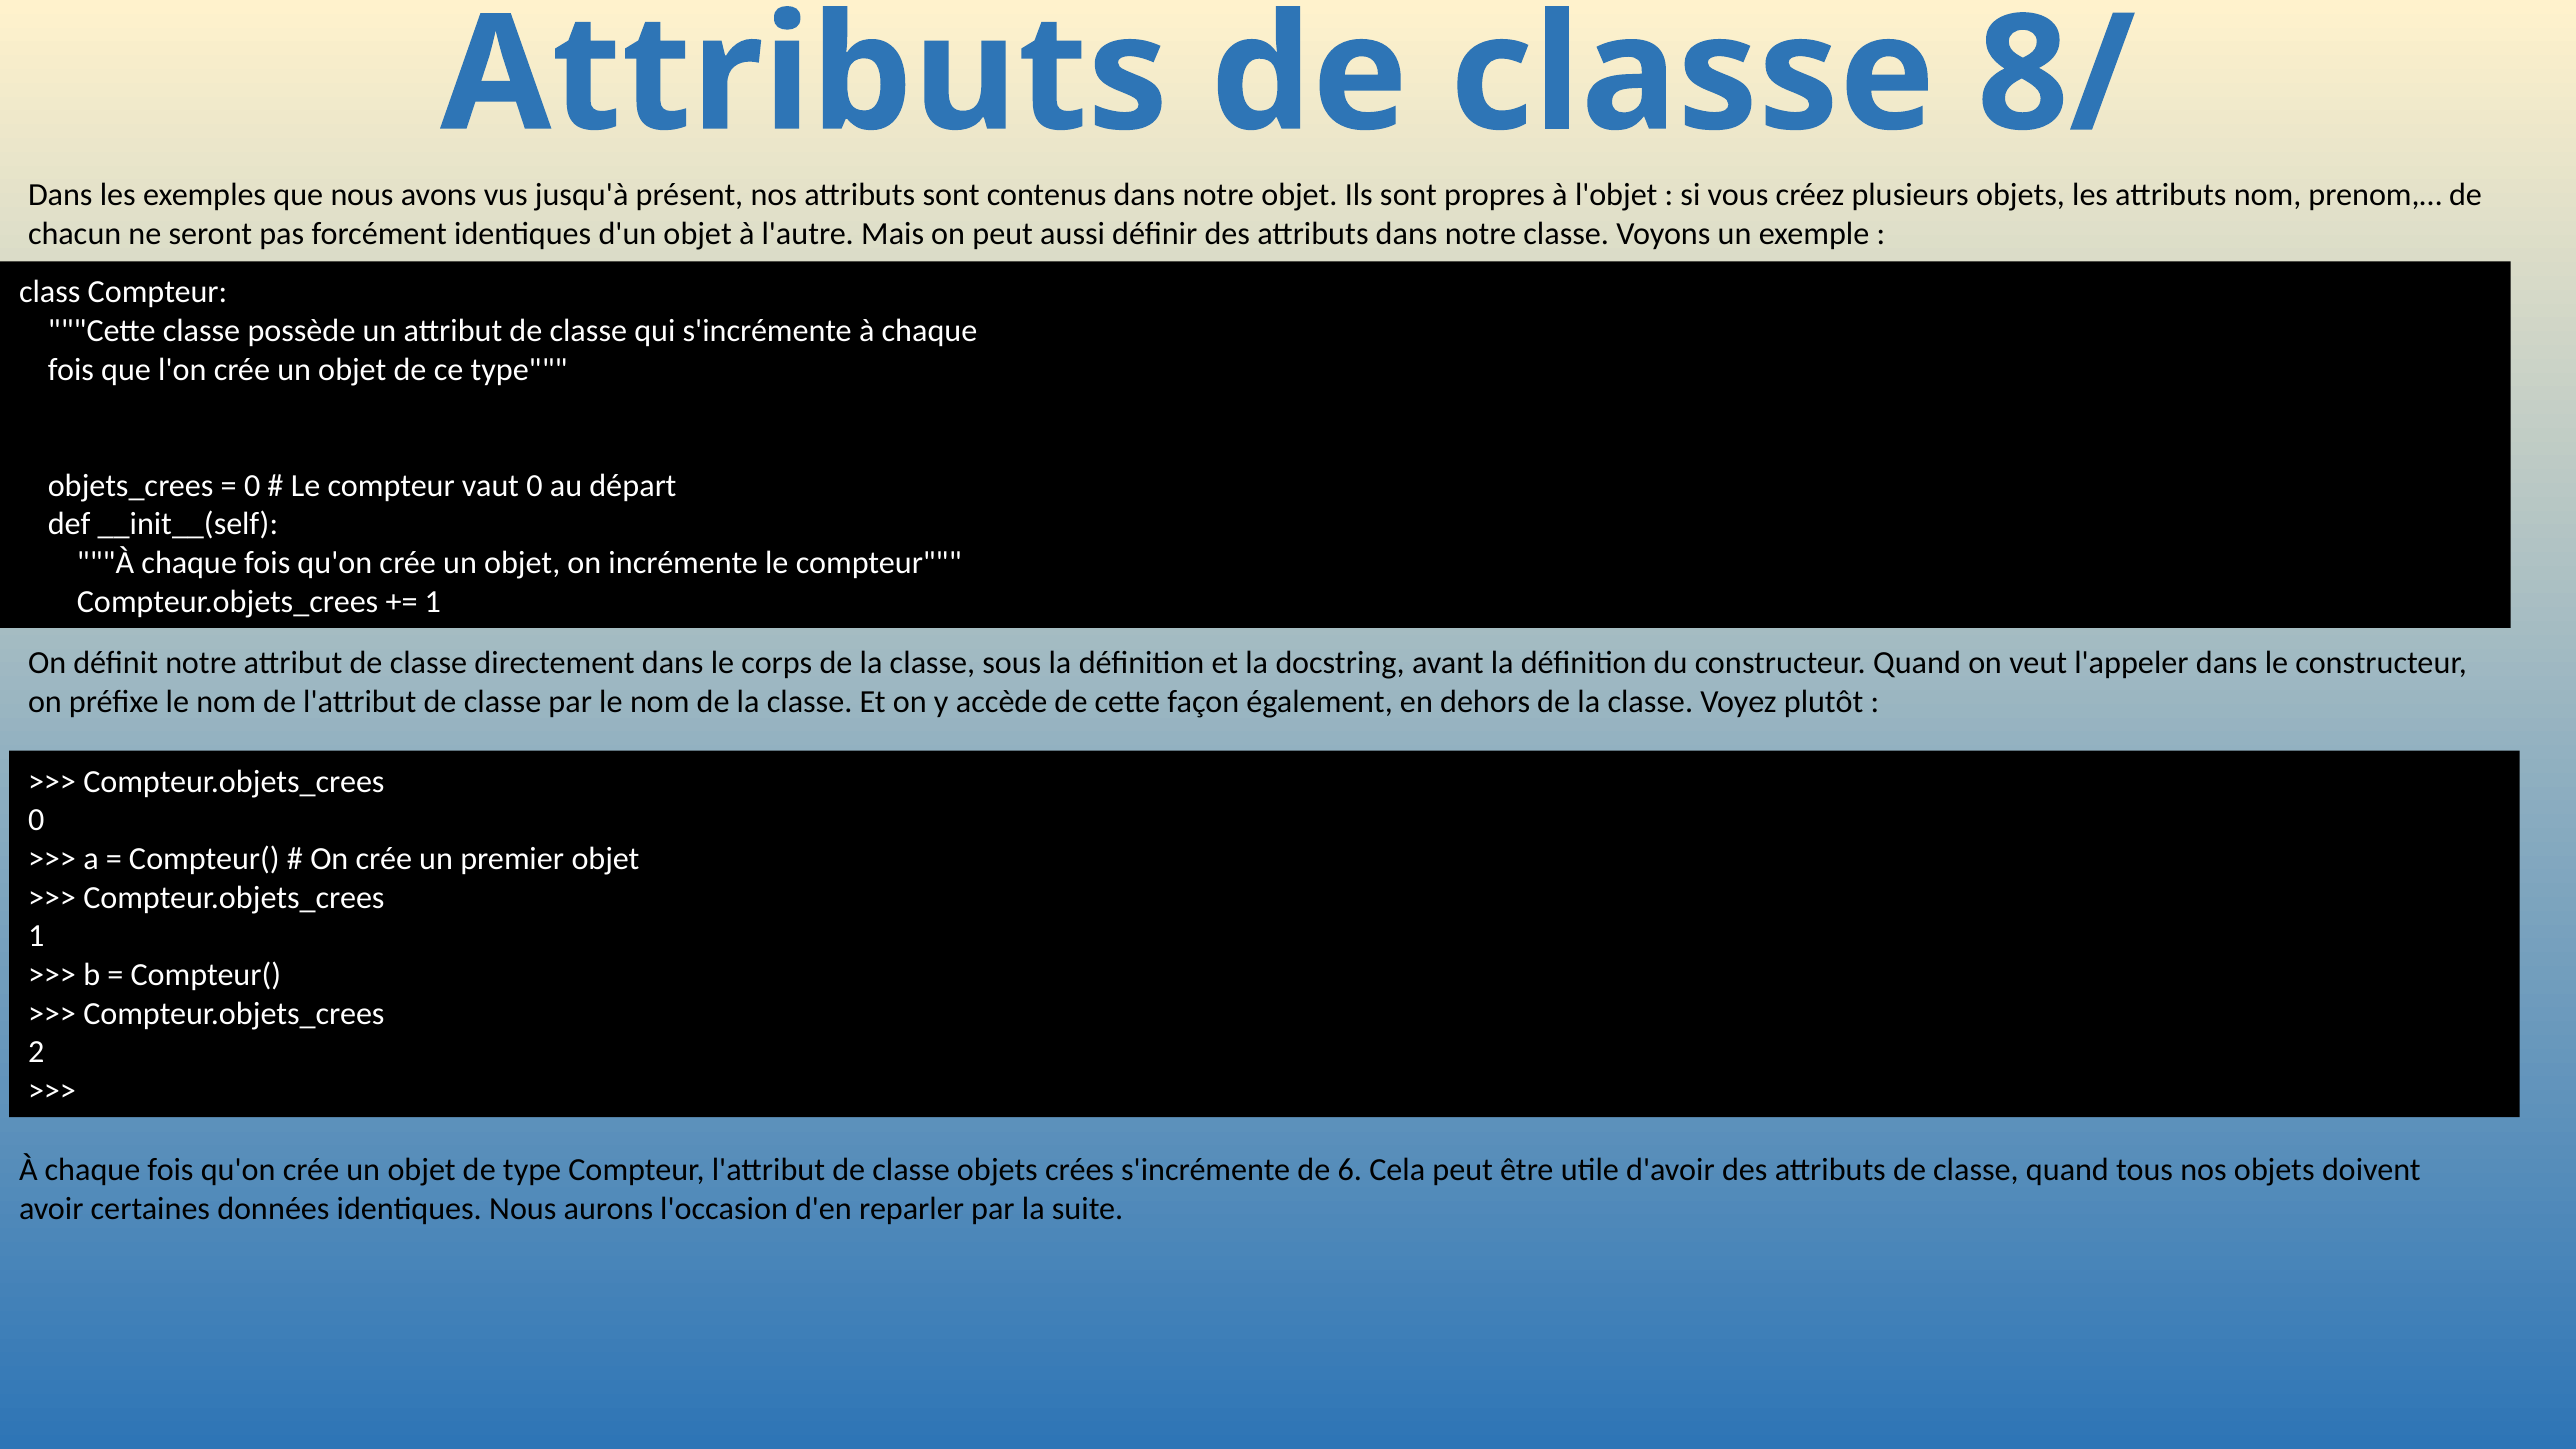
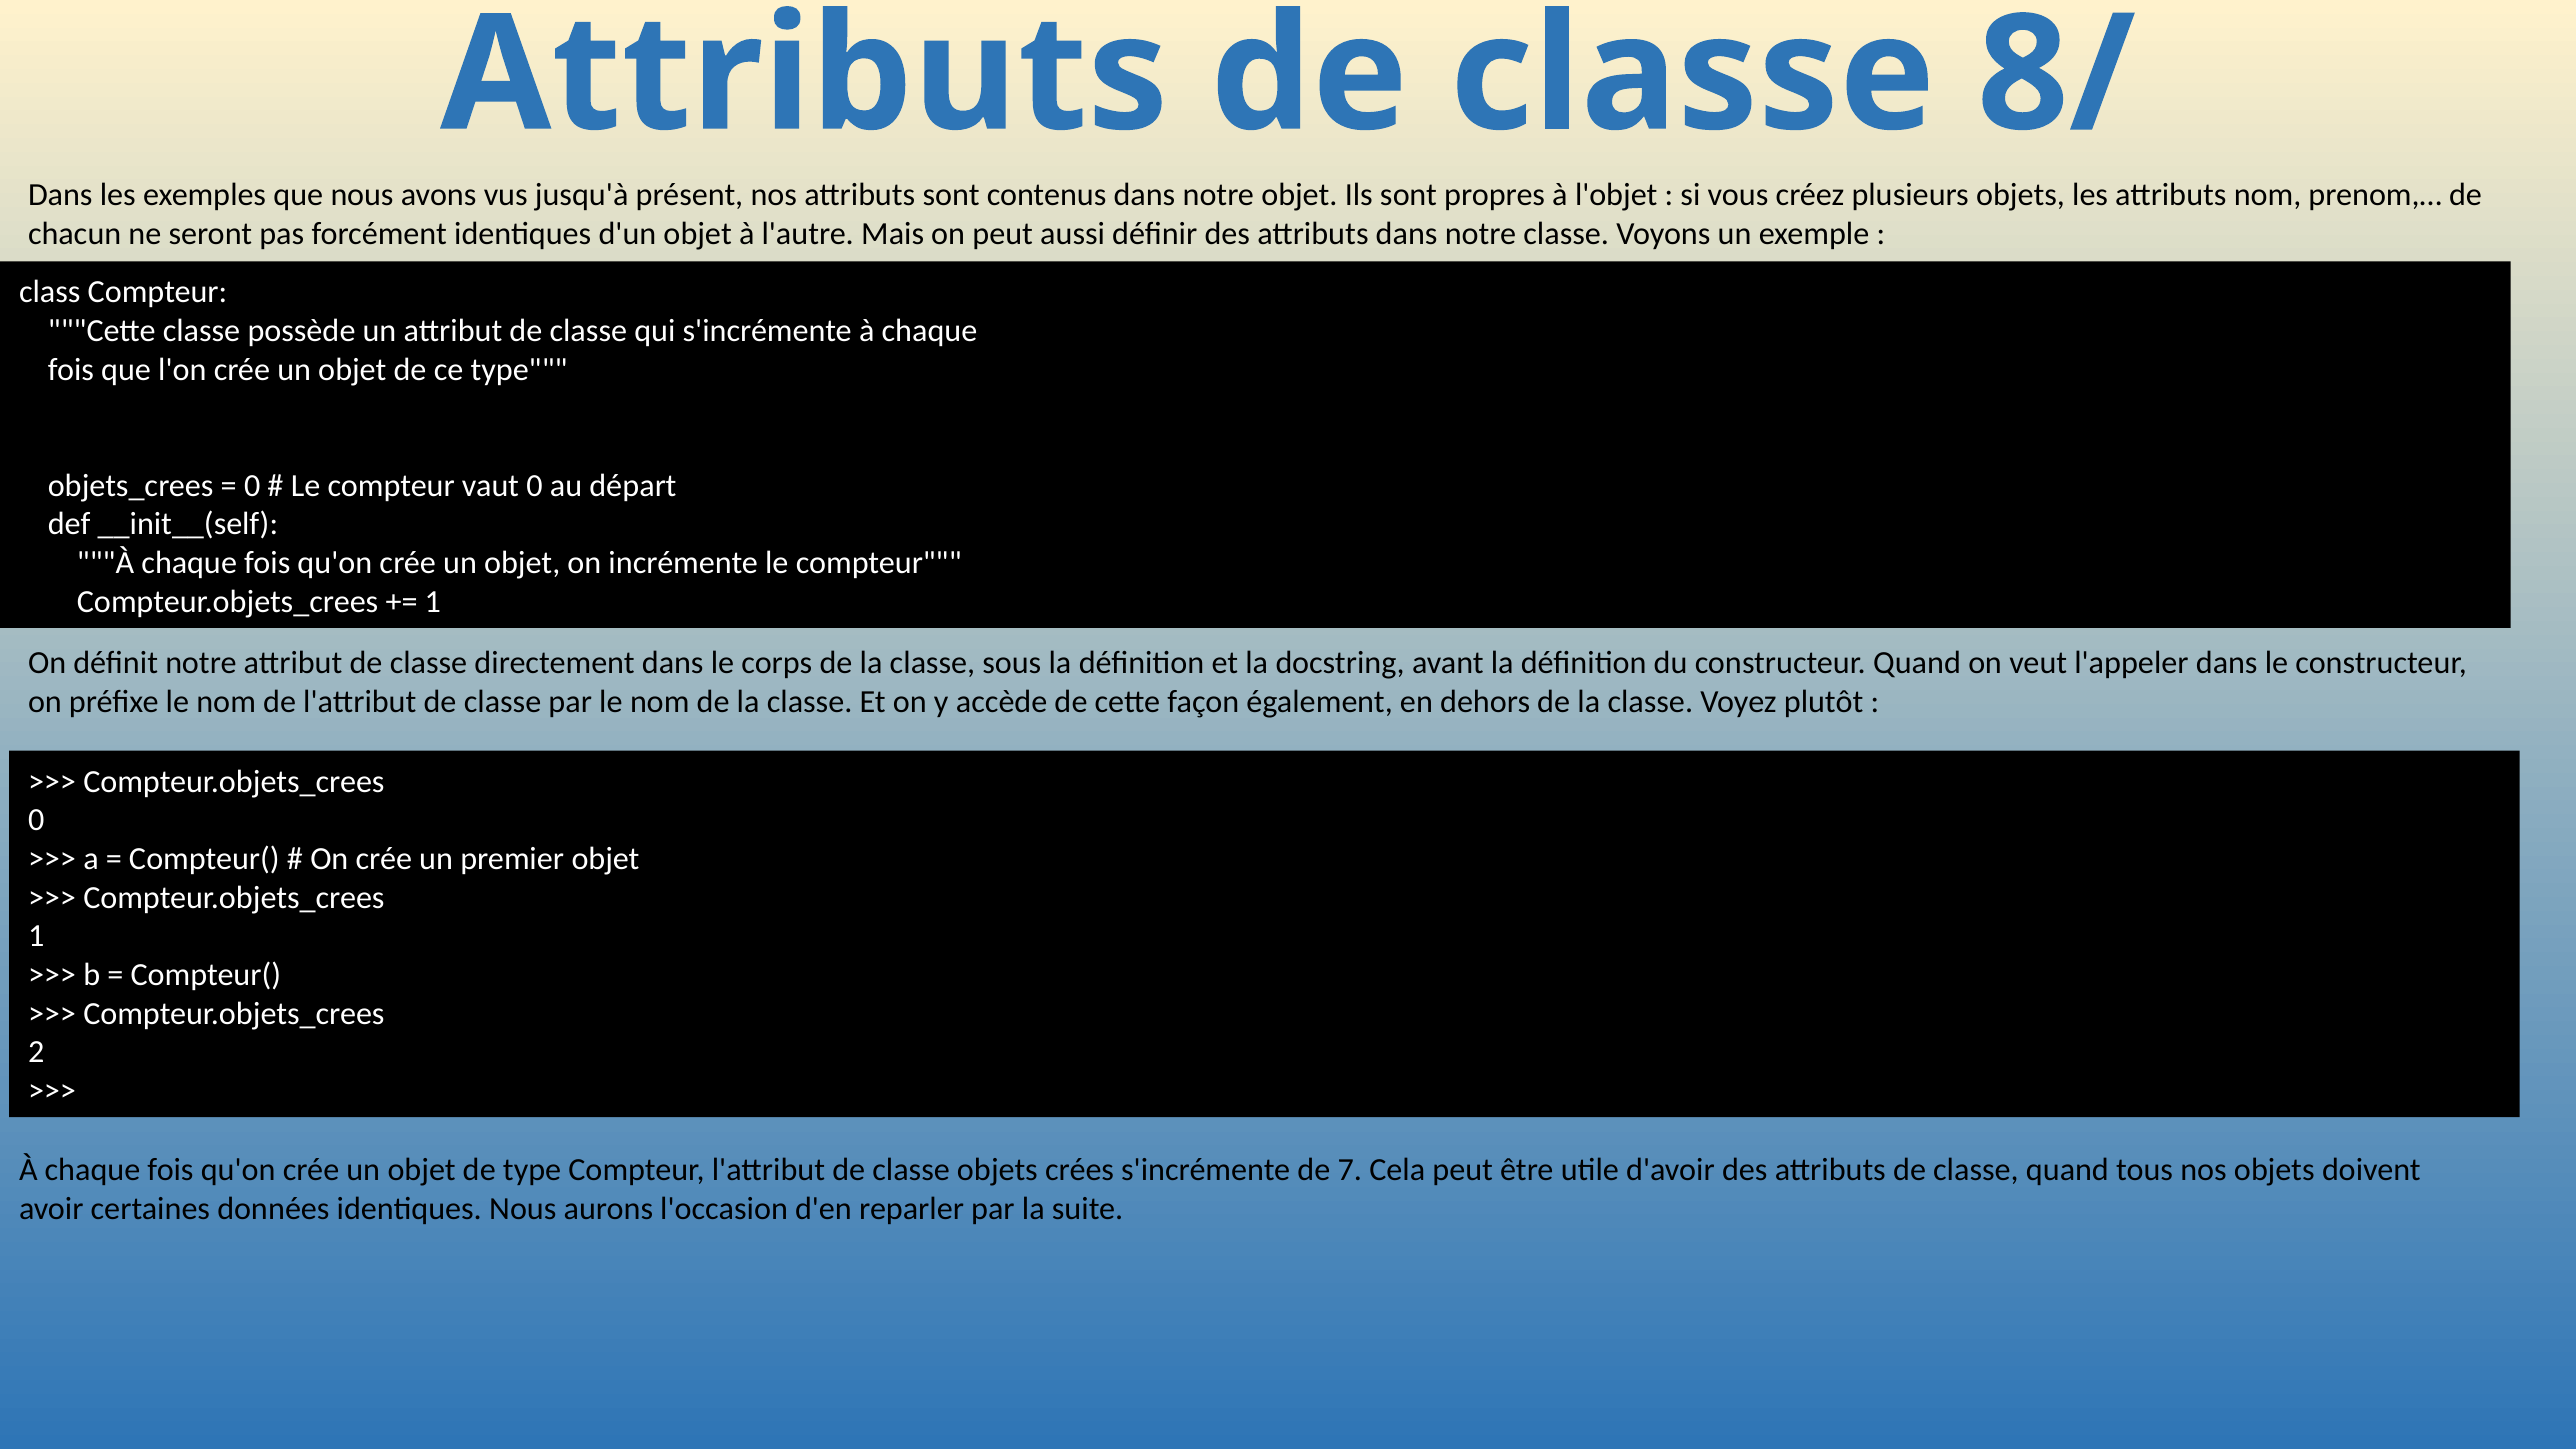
6: 6 -> 7
